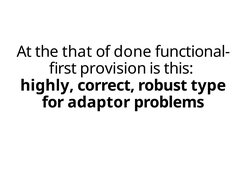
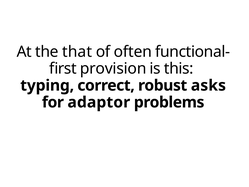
done: done -> often
highly: highly -> typing
type: type -> asks
